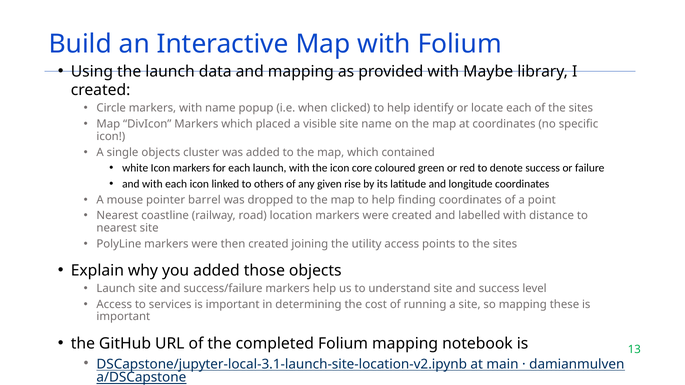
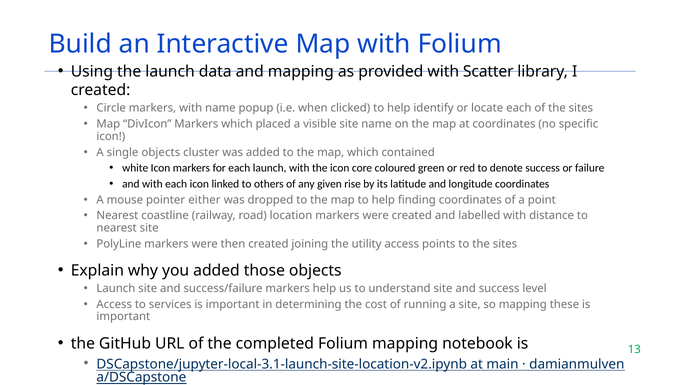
Maybe: Maybe -> Scatter
barrel: barrel -> either
